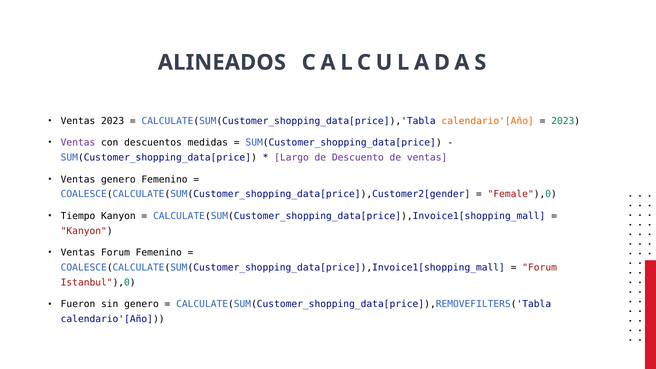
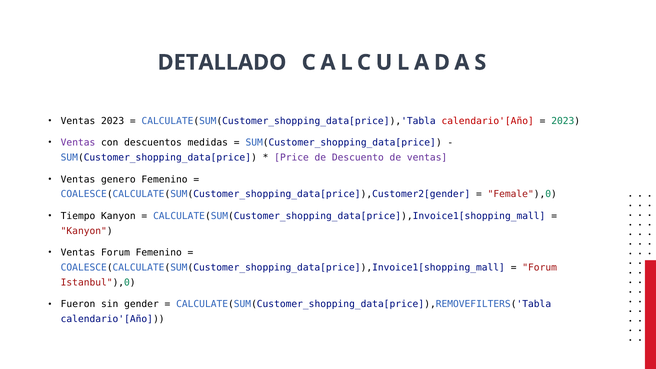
ALINEADOS: ALINEADOS -> DETALLADO
calendario'[Año at (488, 121) colour: orange -> red
Largo: Largo -> Price
sin genero: genero -> gender
